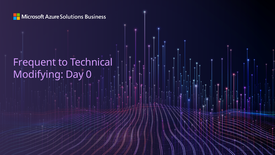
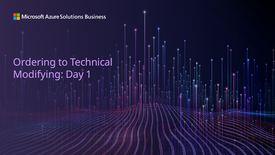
Frequent: Frequent -> Ordering
0: 0 -> 1
